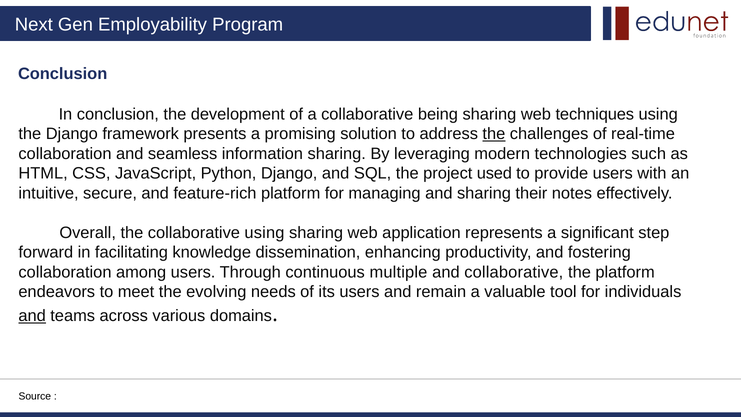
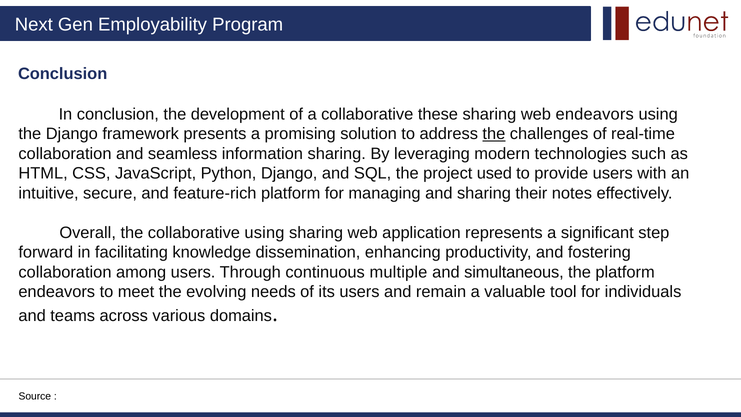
being: being -> these
web techniques: techniques -> endeavors
and collaborative: collaborative -> simultaneous
and at (32, 316) underline: present -> none
